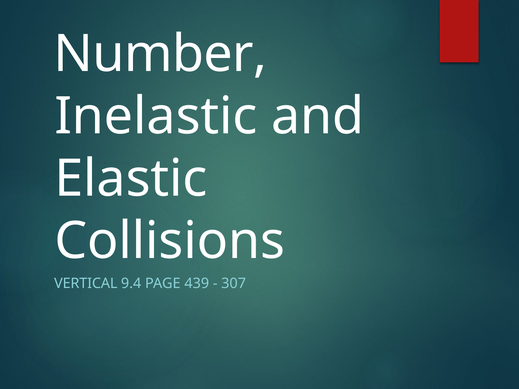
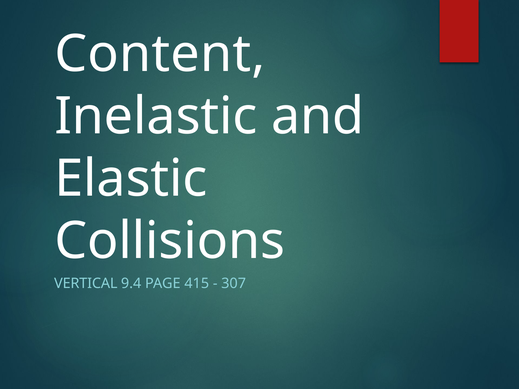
Number: Number -> Content
439: 439 -> 415
